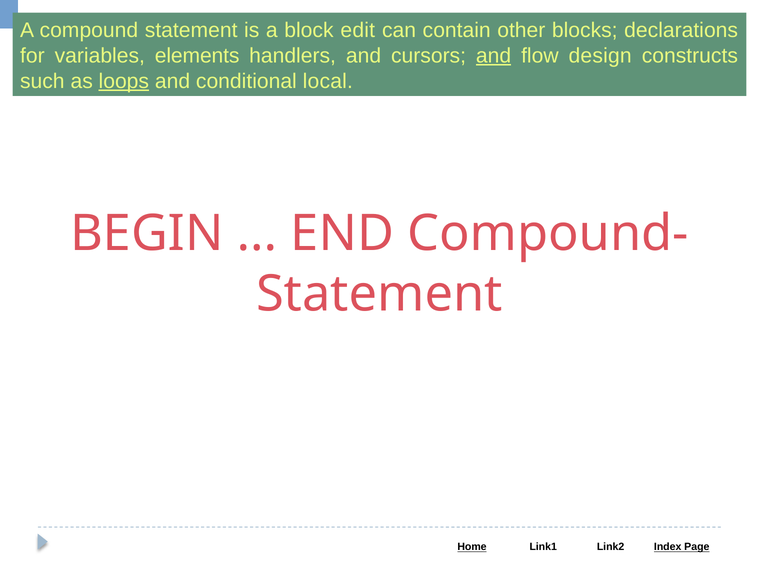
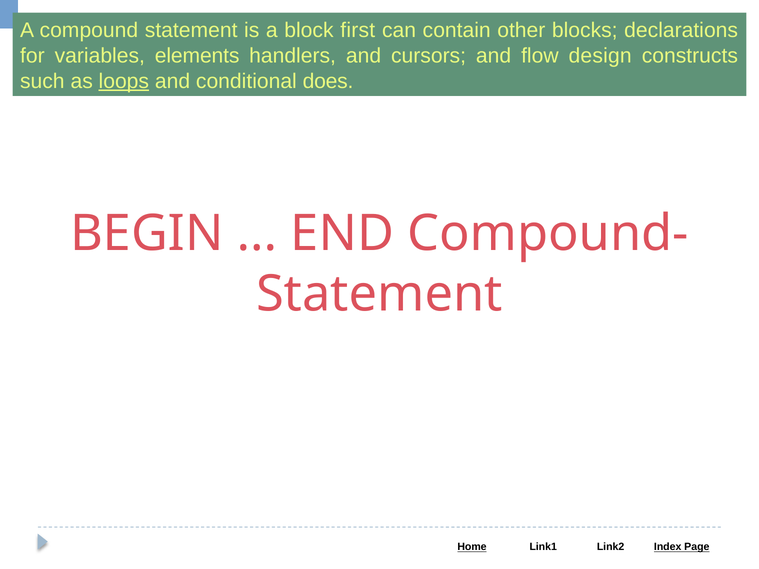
edit: edit -> first
and at (494, 56) underline: present -> none
local: local -> does
